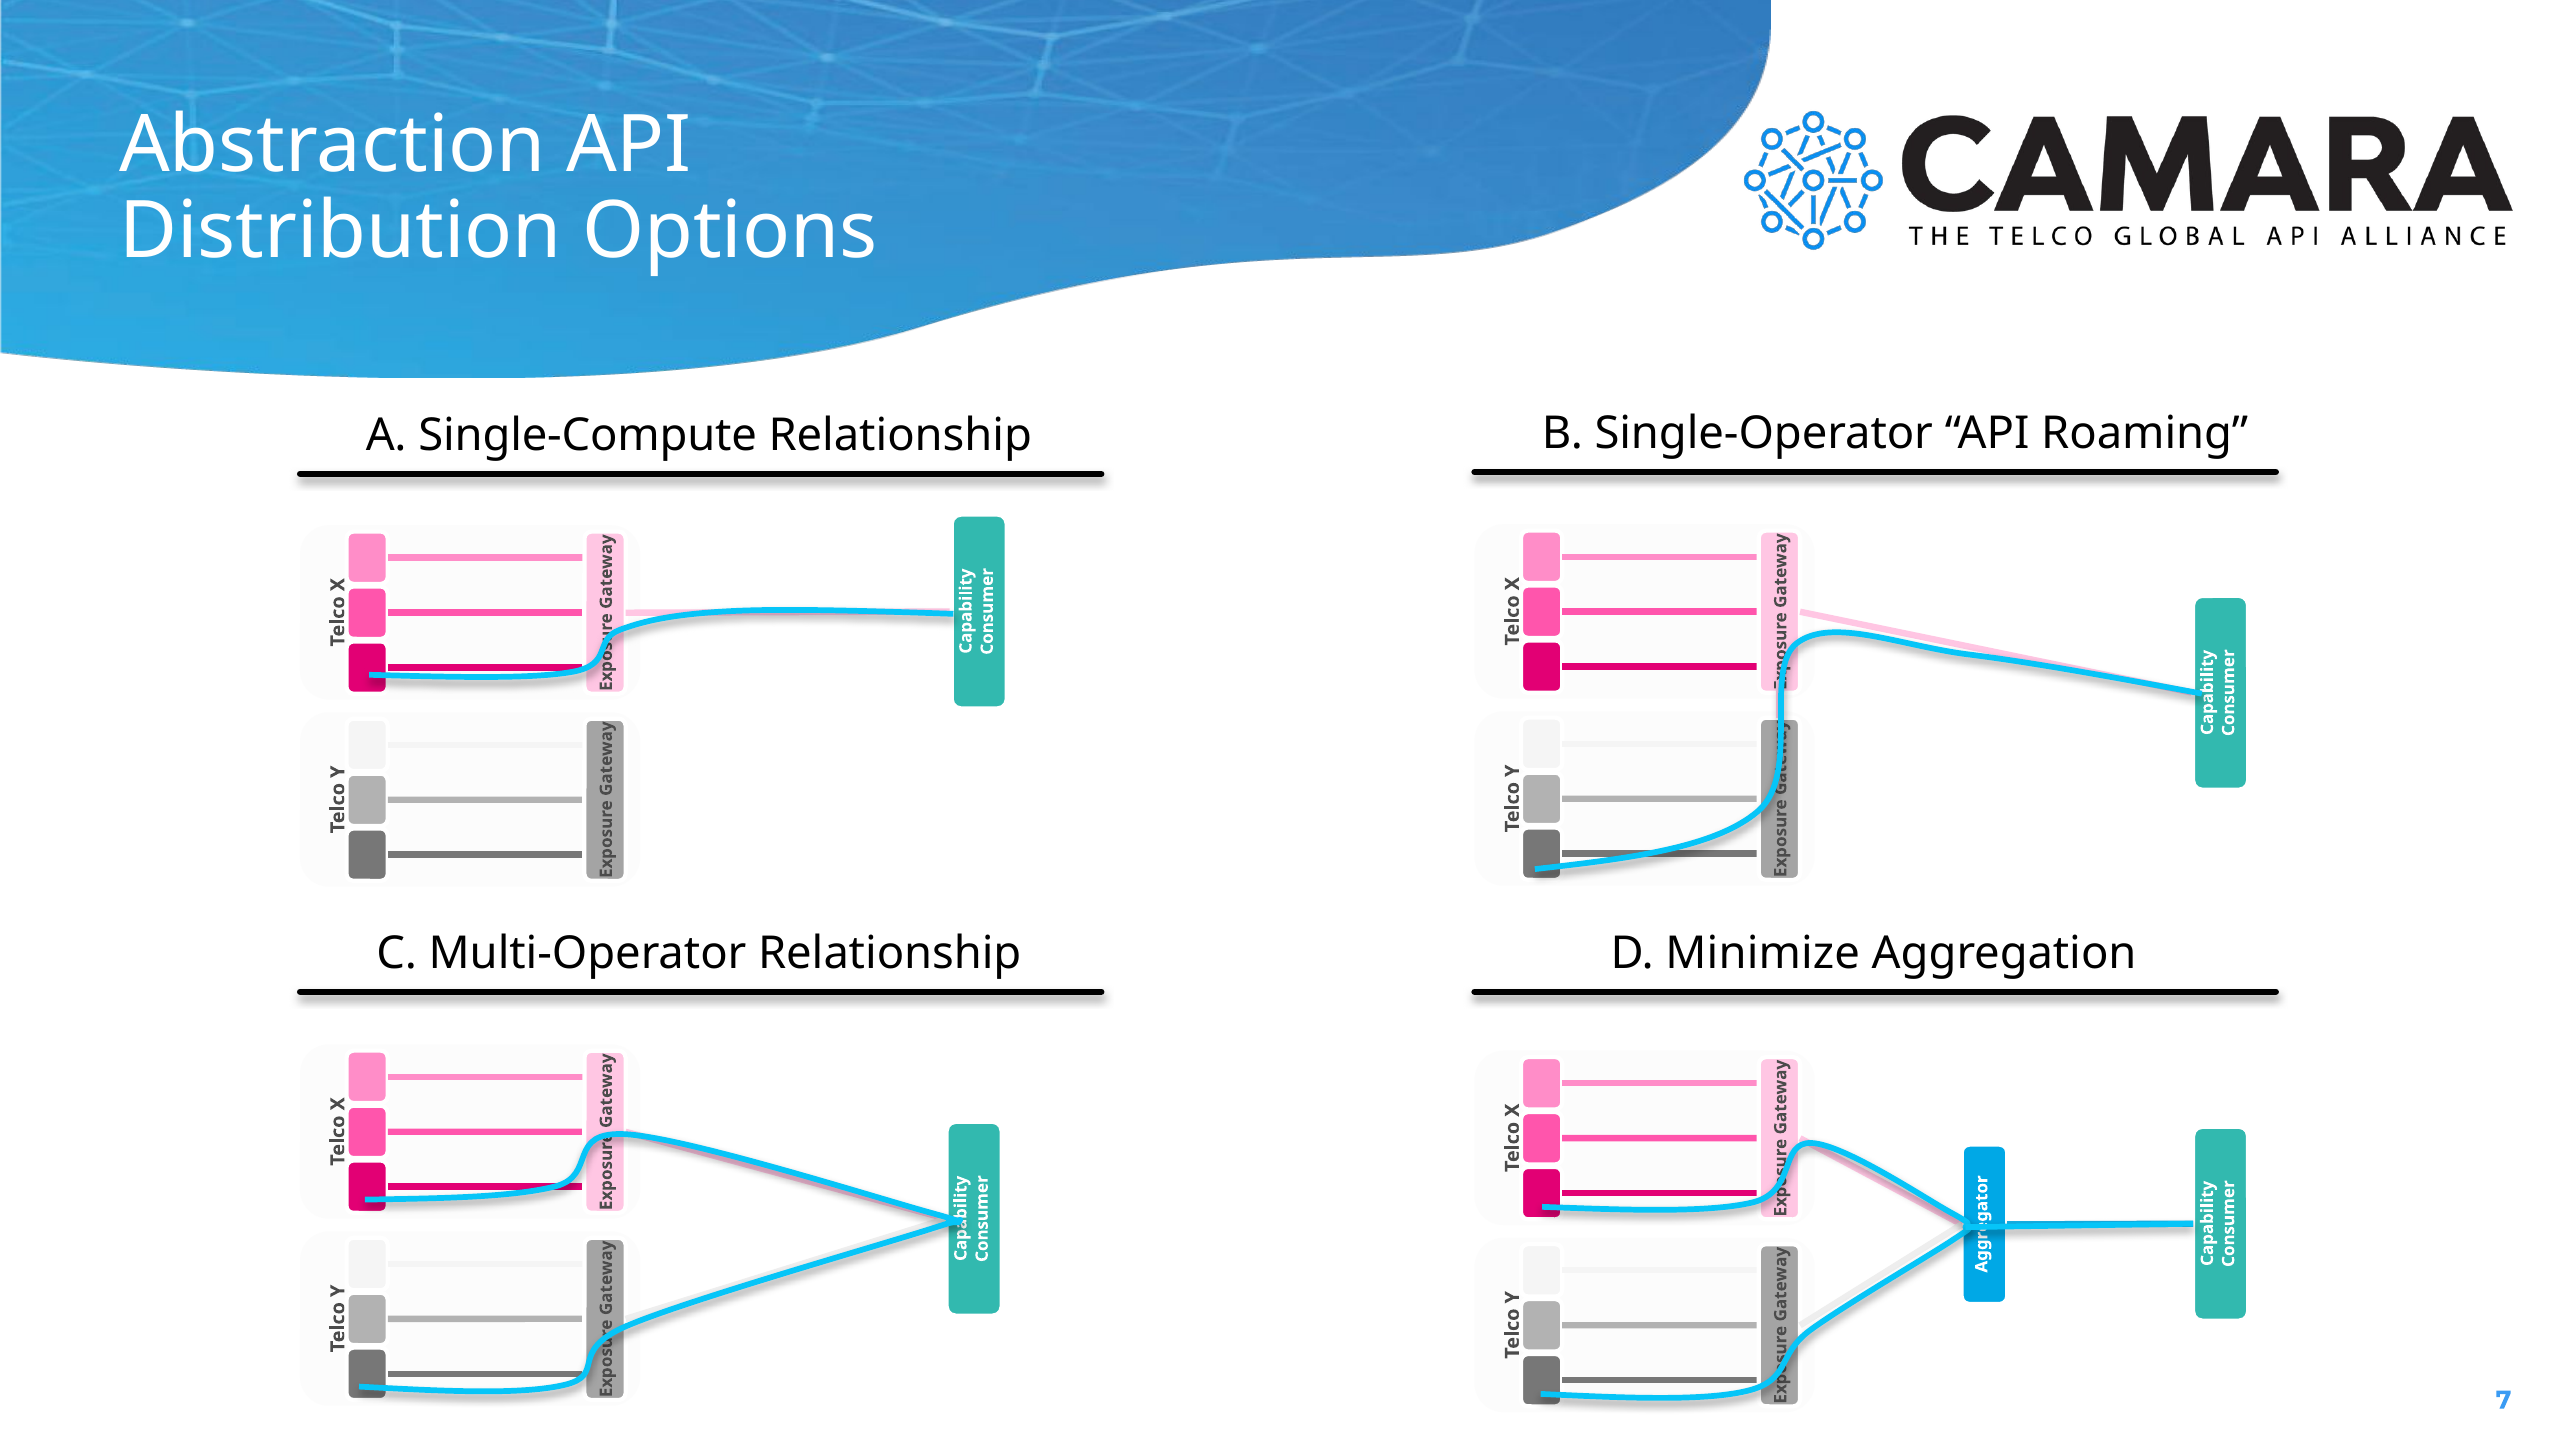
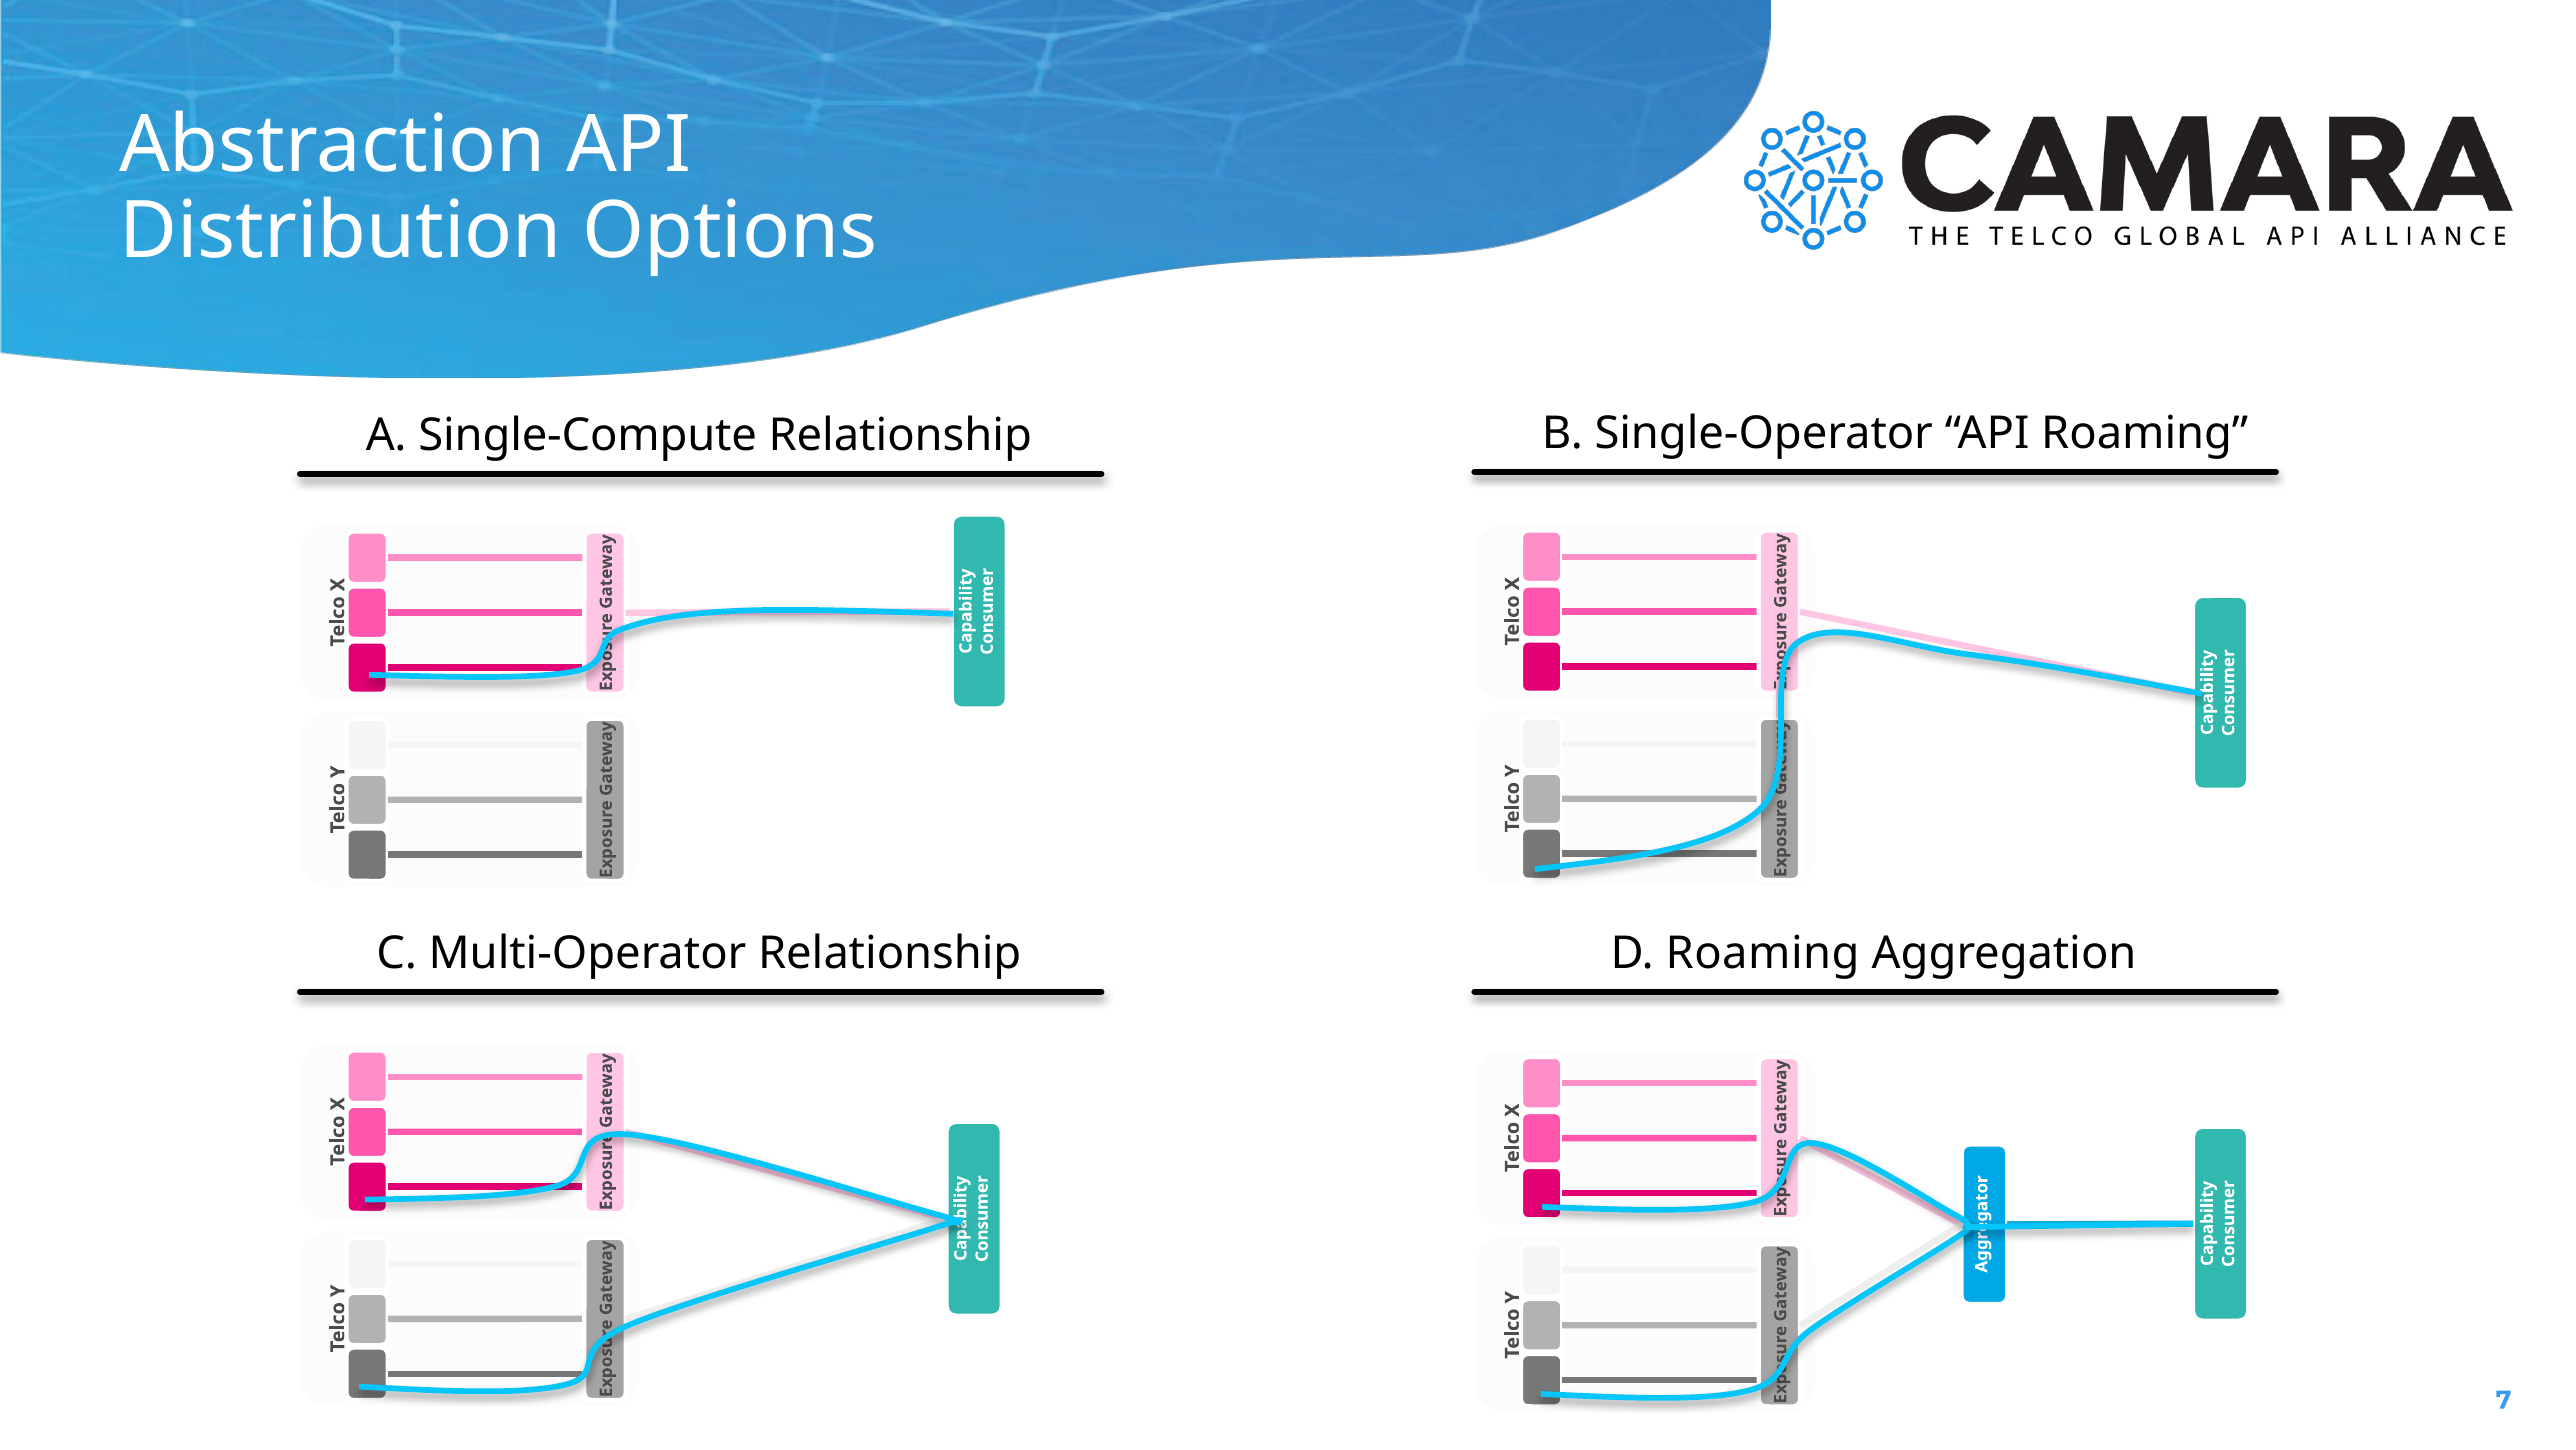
D Minimize: Minimize -> Roaming
